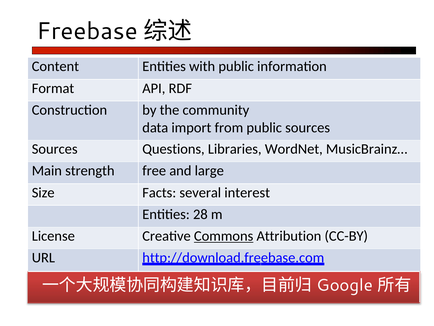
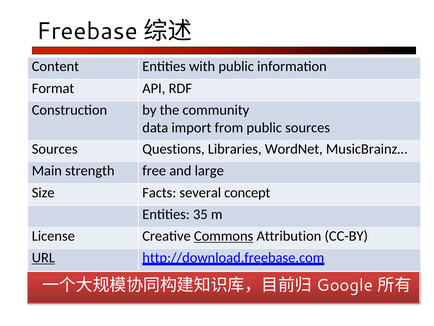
interest: interest -> concept
28: 28 -> 35
URL underline: none -> present
